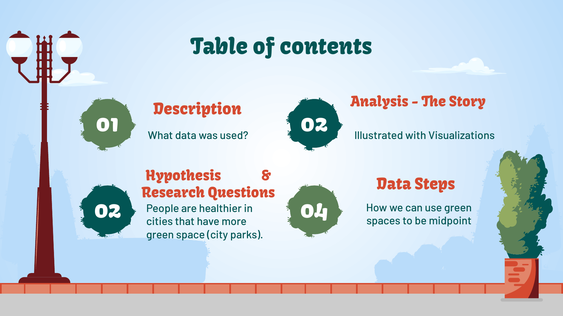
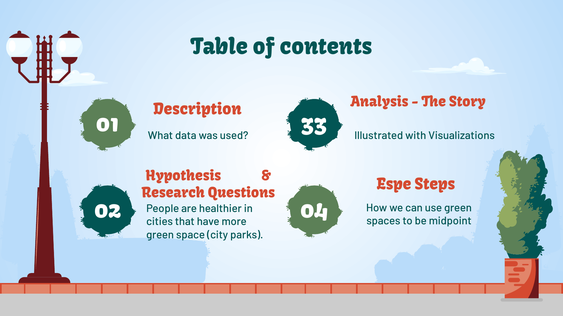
01 02: 02 -> 33
Data at (394, 185): Data -> Espe
